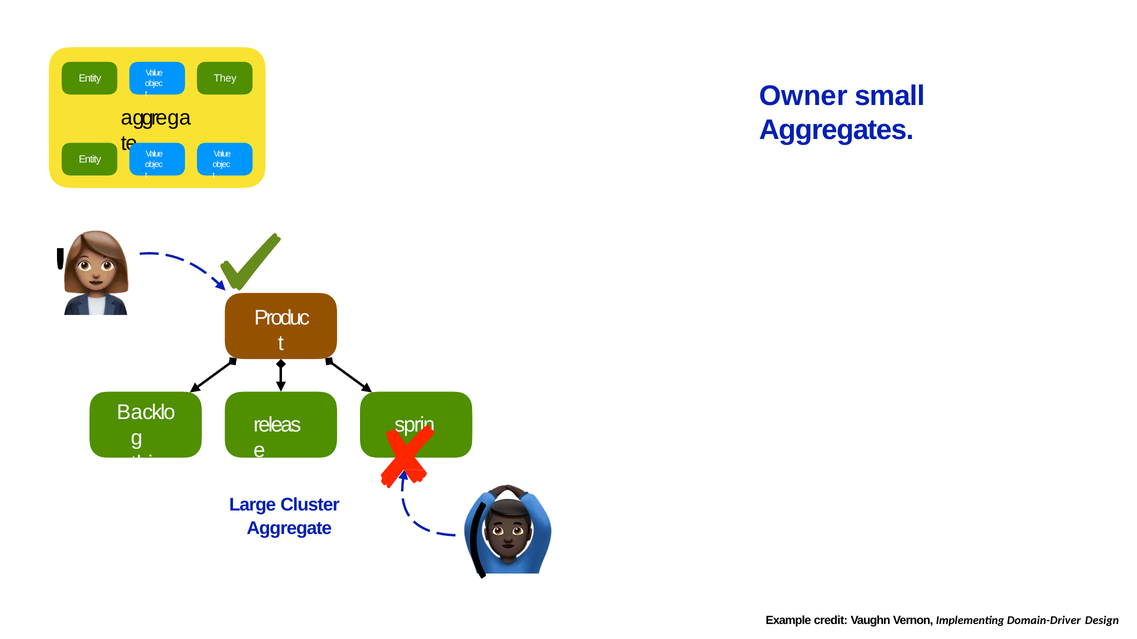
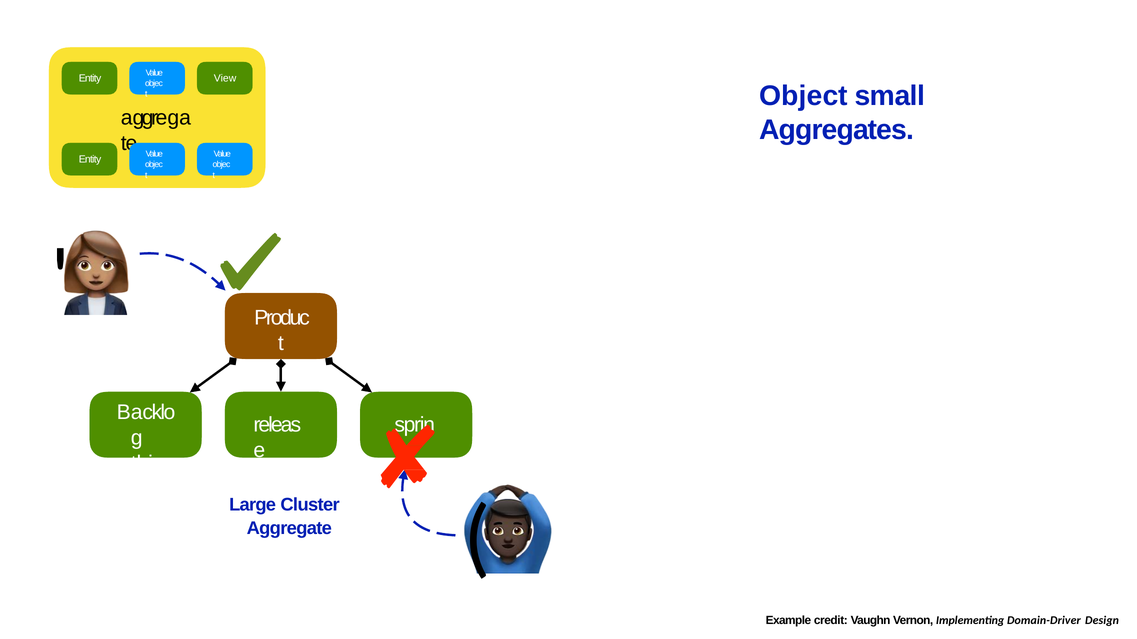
They: They -> View
Owner: Owner -> Object
